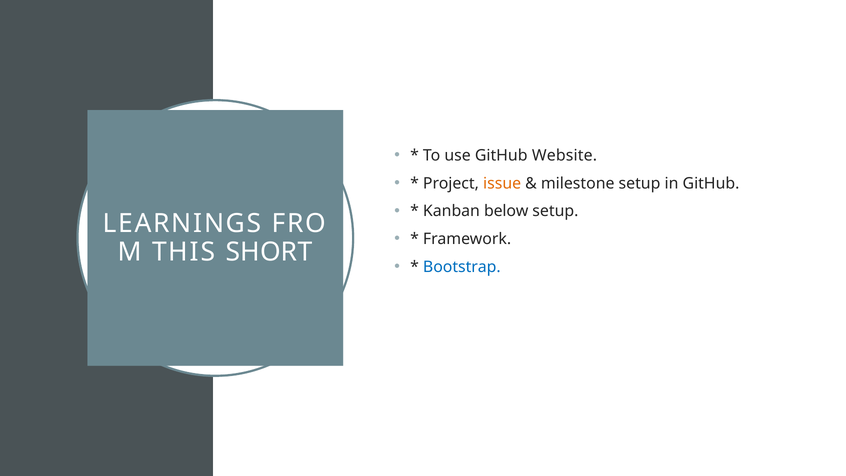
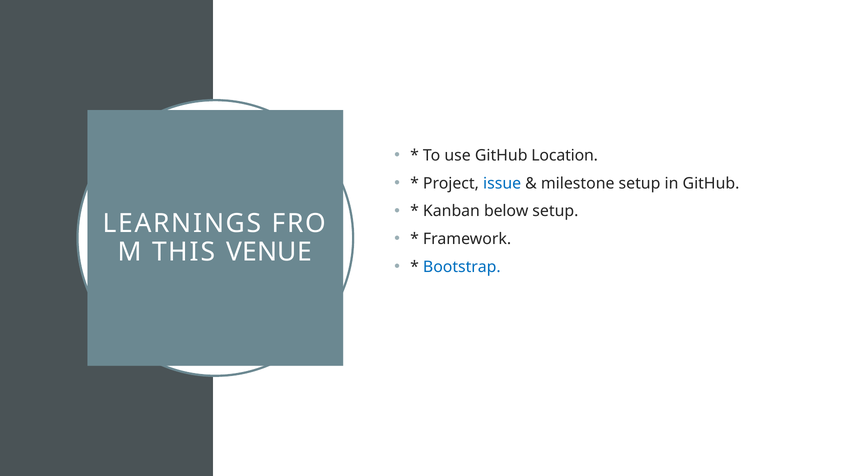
Website: Website -> Location
issue colour: orange -> blue
SHORT: SHORT -> VENUE
